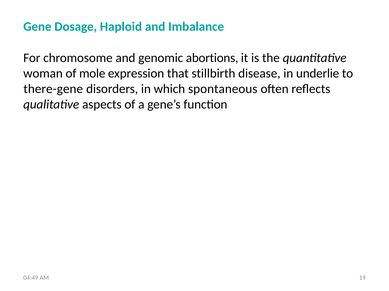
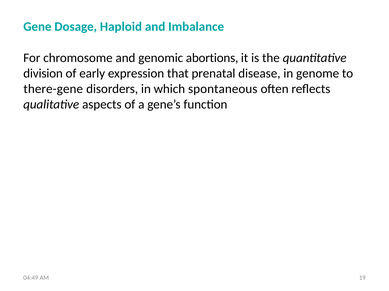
woman: woman -> division
mole: mole -> early
stillbirth: stillbirth -> prenatal
underlie: underlie -> genome
